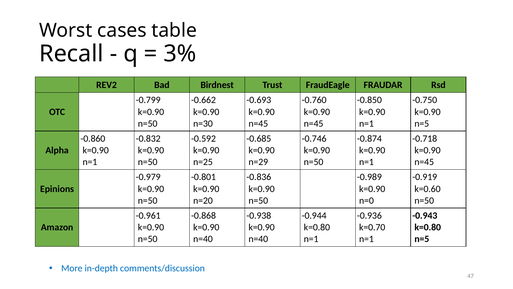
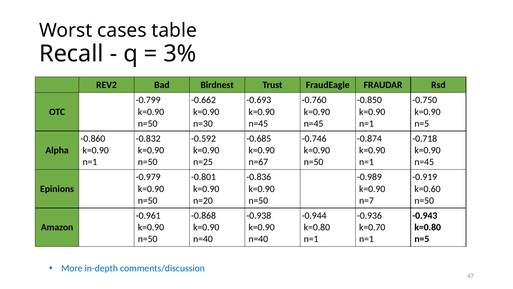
n=29: n=29 -> n=67
n=0: n=0 -> n=7
